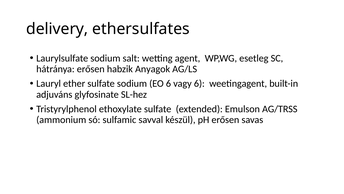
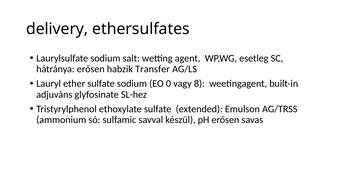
Anyagok: Anyagok -> Transfer
EO 6: 6 -> 0
vagy 6: 6 -> 8
